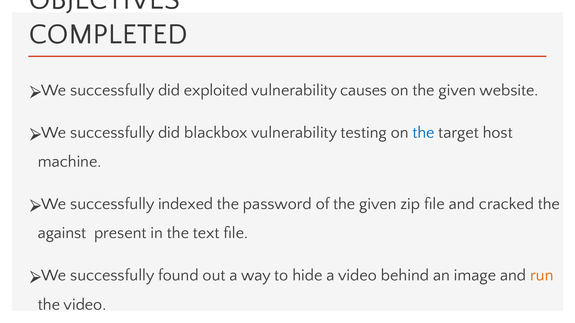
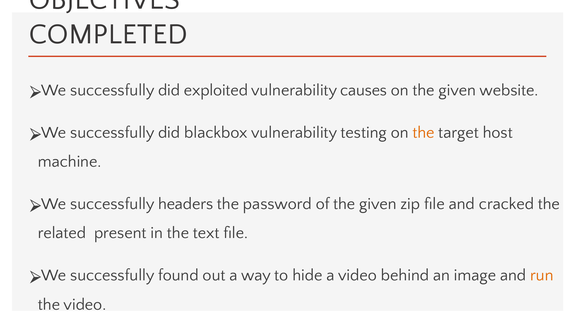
the at (423, 133) colour: blue -> orange
indexed: indexed -> headers
against: against -> related
